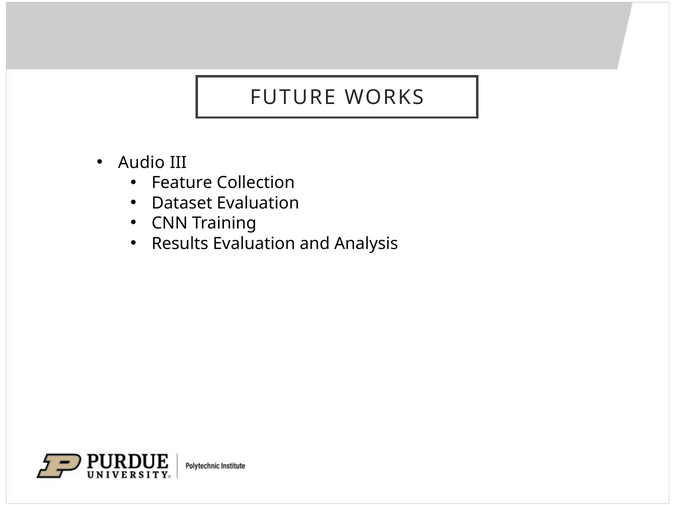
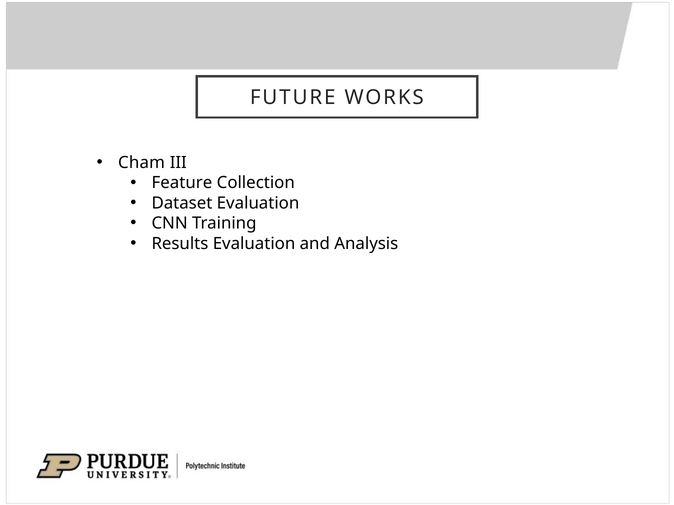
Audio: Audio -> Cham
